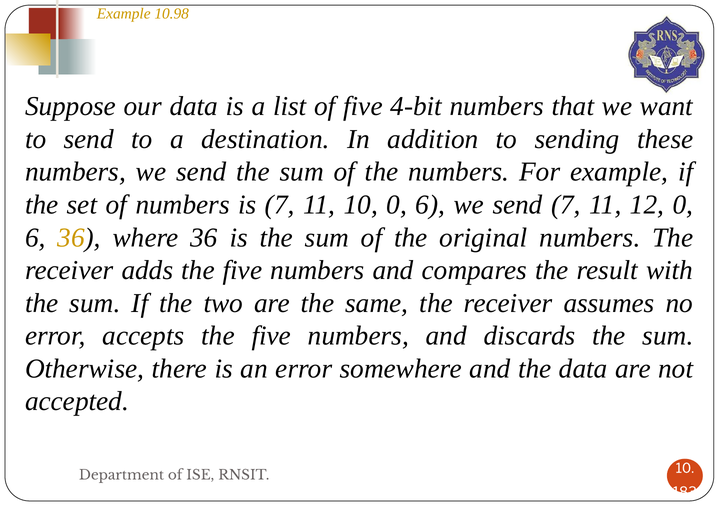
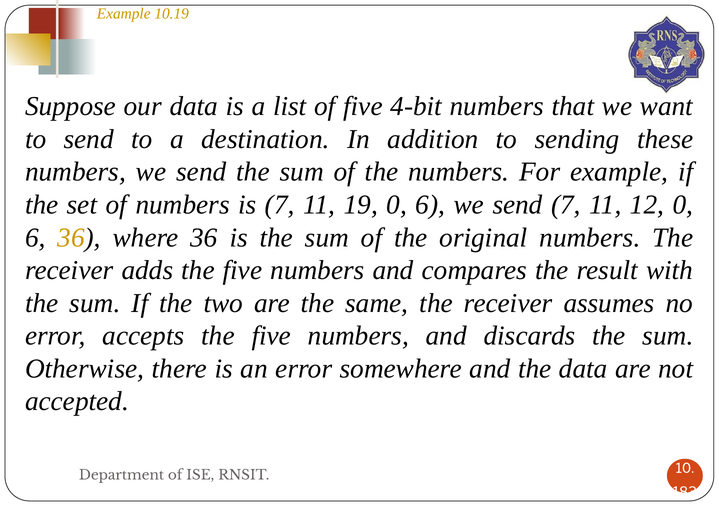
10.98: 10.98 -> 10.19
11 10: 10 -> 19
